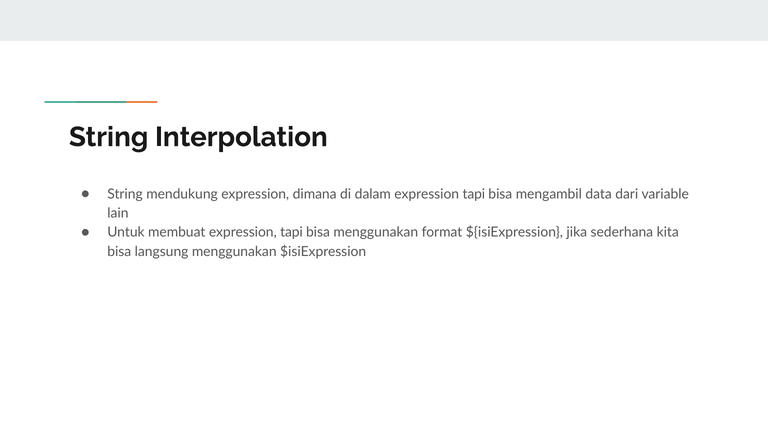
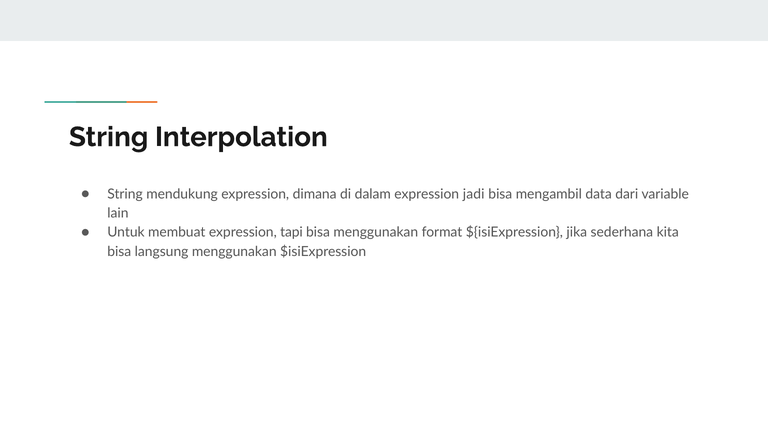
dalam expression tapi: tapi -> jadi
